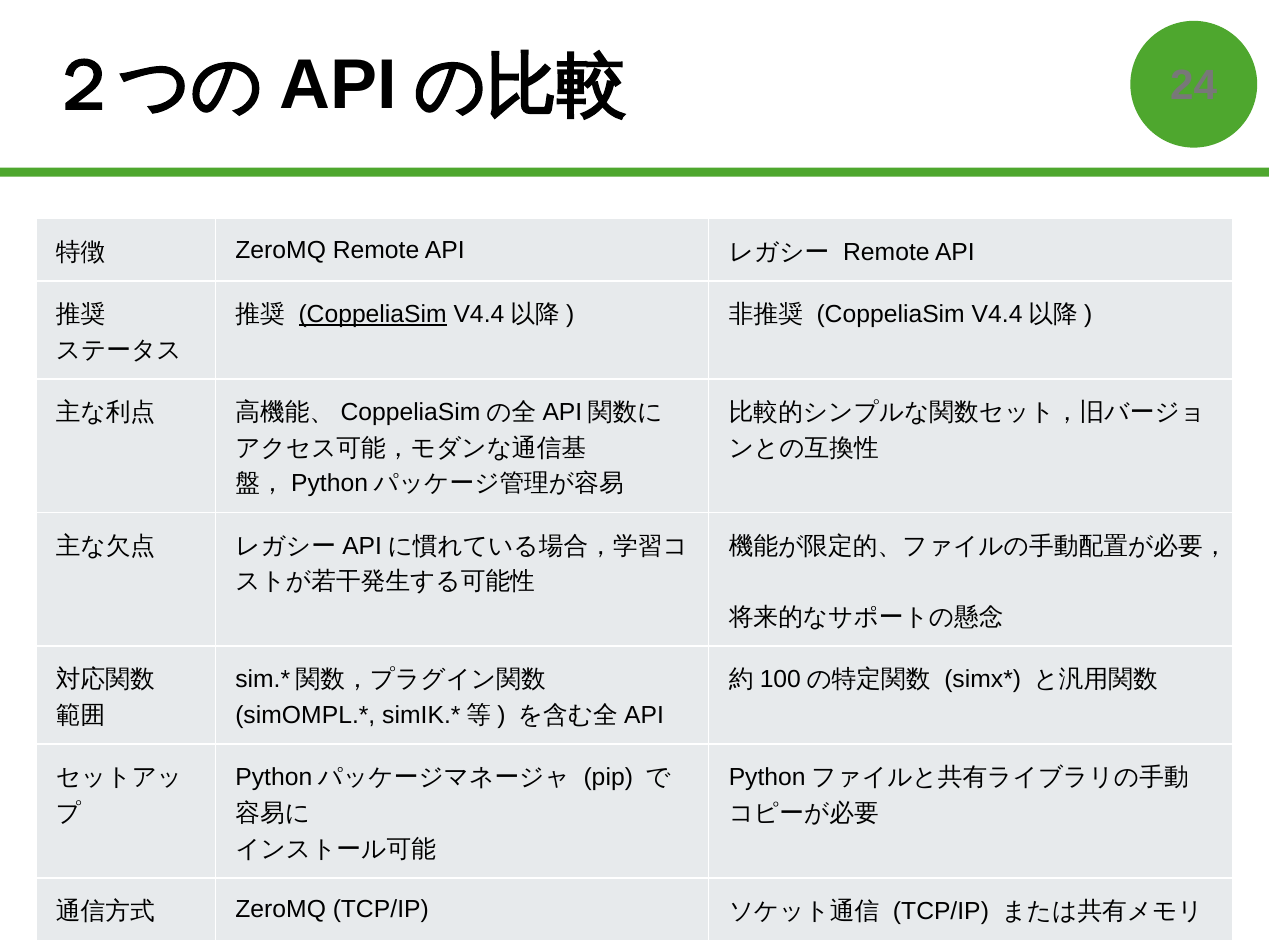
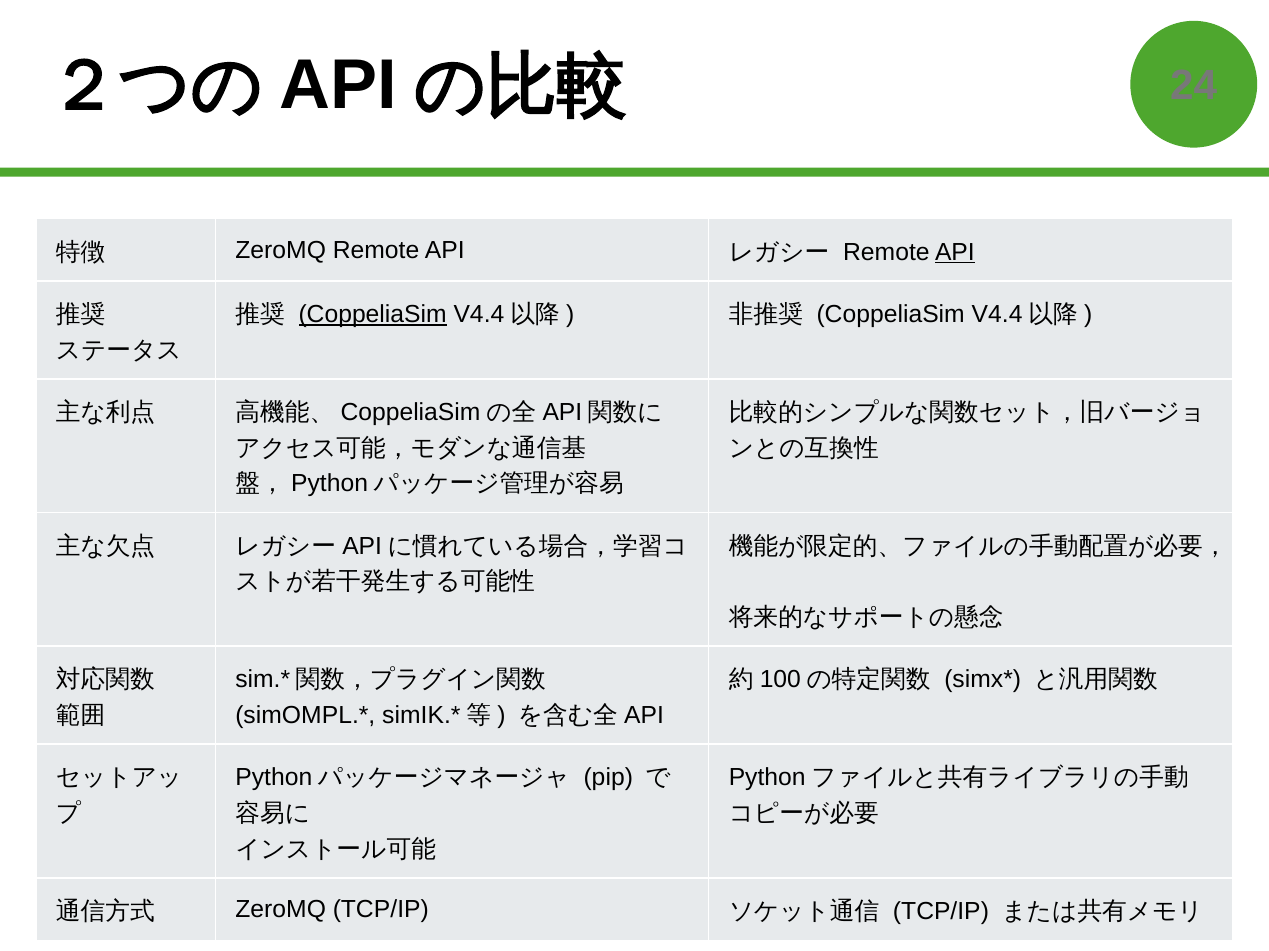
API at (955, 252) underline: none -> present
